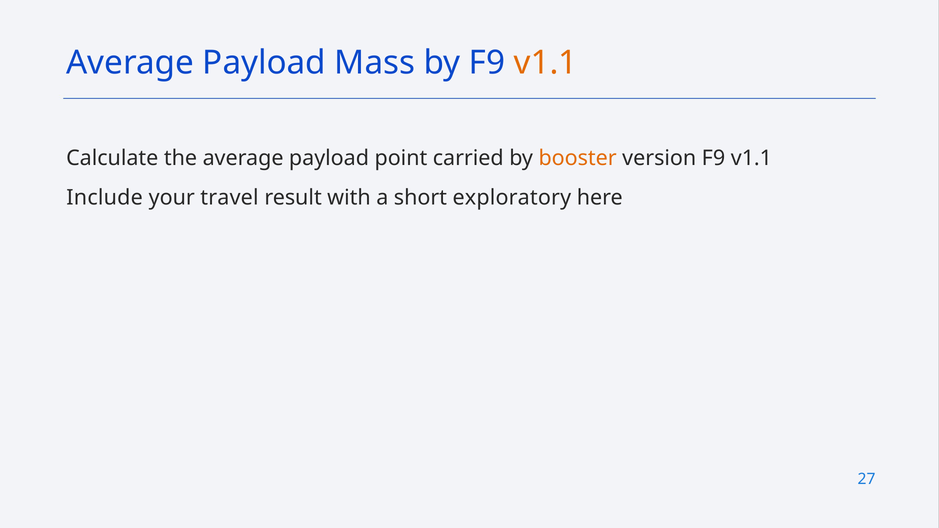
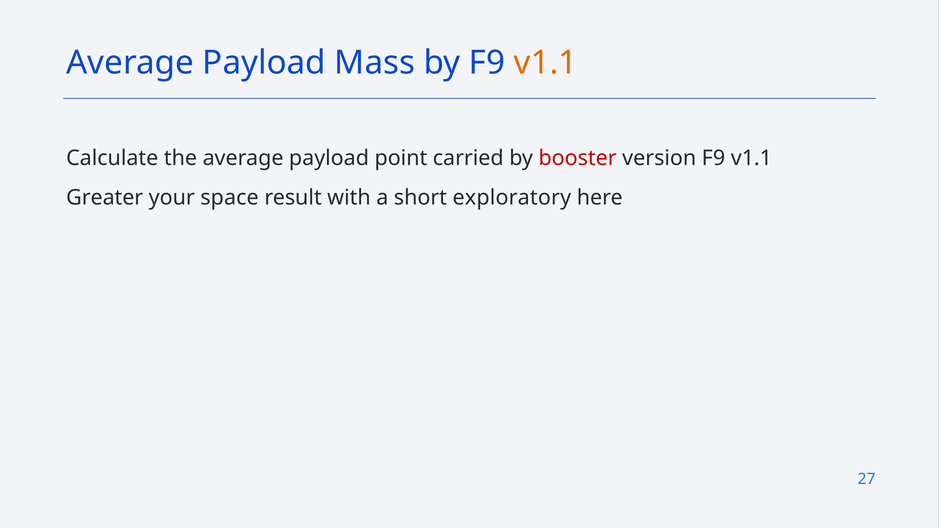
booster colour: orange -> red
Include: Include -> Greater
travel: travel -> space
